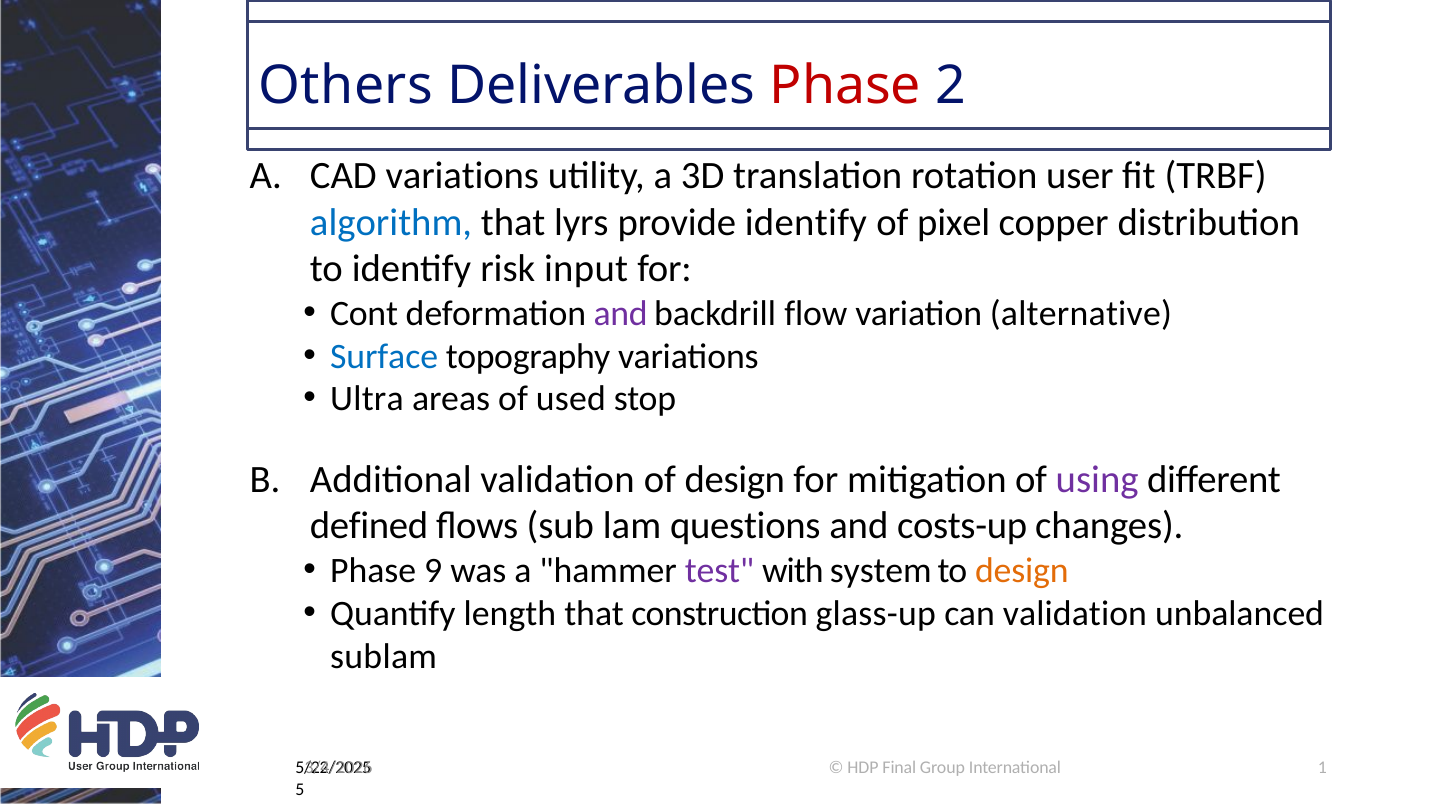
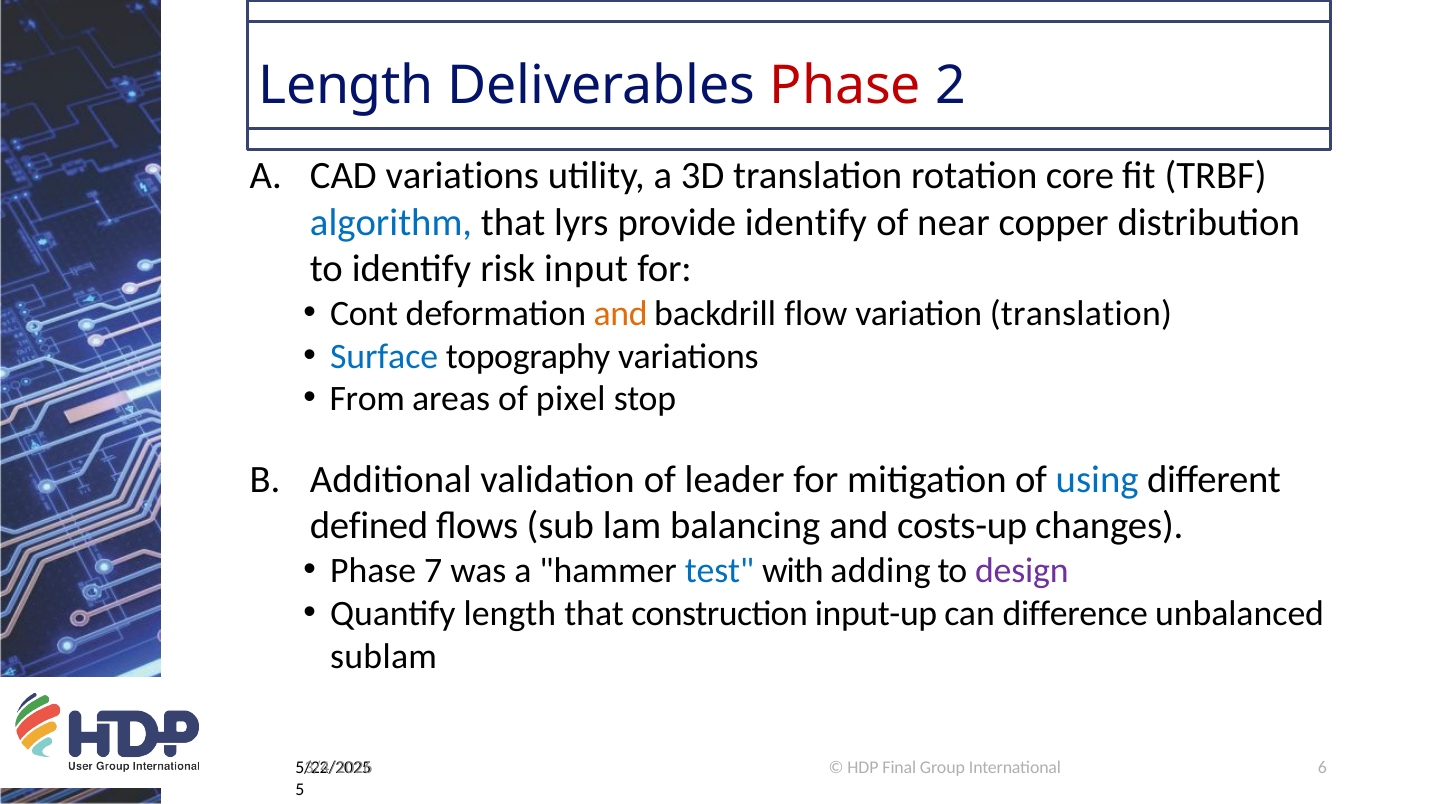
Others at (346, 86): Others -> Length
user: user -> core
pixel: pixel -> near
and at (621, 314) colour: purple -> orange
variation alternative: alternative -> translation
Ultra: Ultra -> From
used: used -> pixel
of design: design -> leader
using colour: purple -> blue
questions: questions -> balancing
9: 9 -> 7
test colour: purple -> blue
system: system -> adding
design at (1022, 571) colour: orange -> purple
glass-up: glass-up -> input-up
can validation: validation -> difference
1: 1 -> 6
